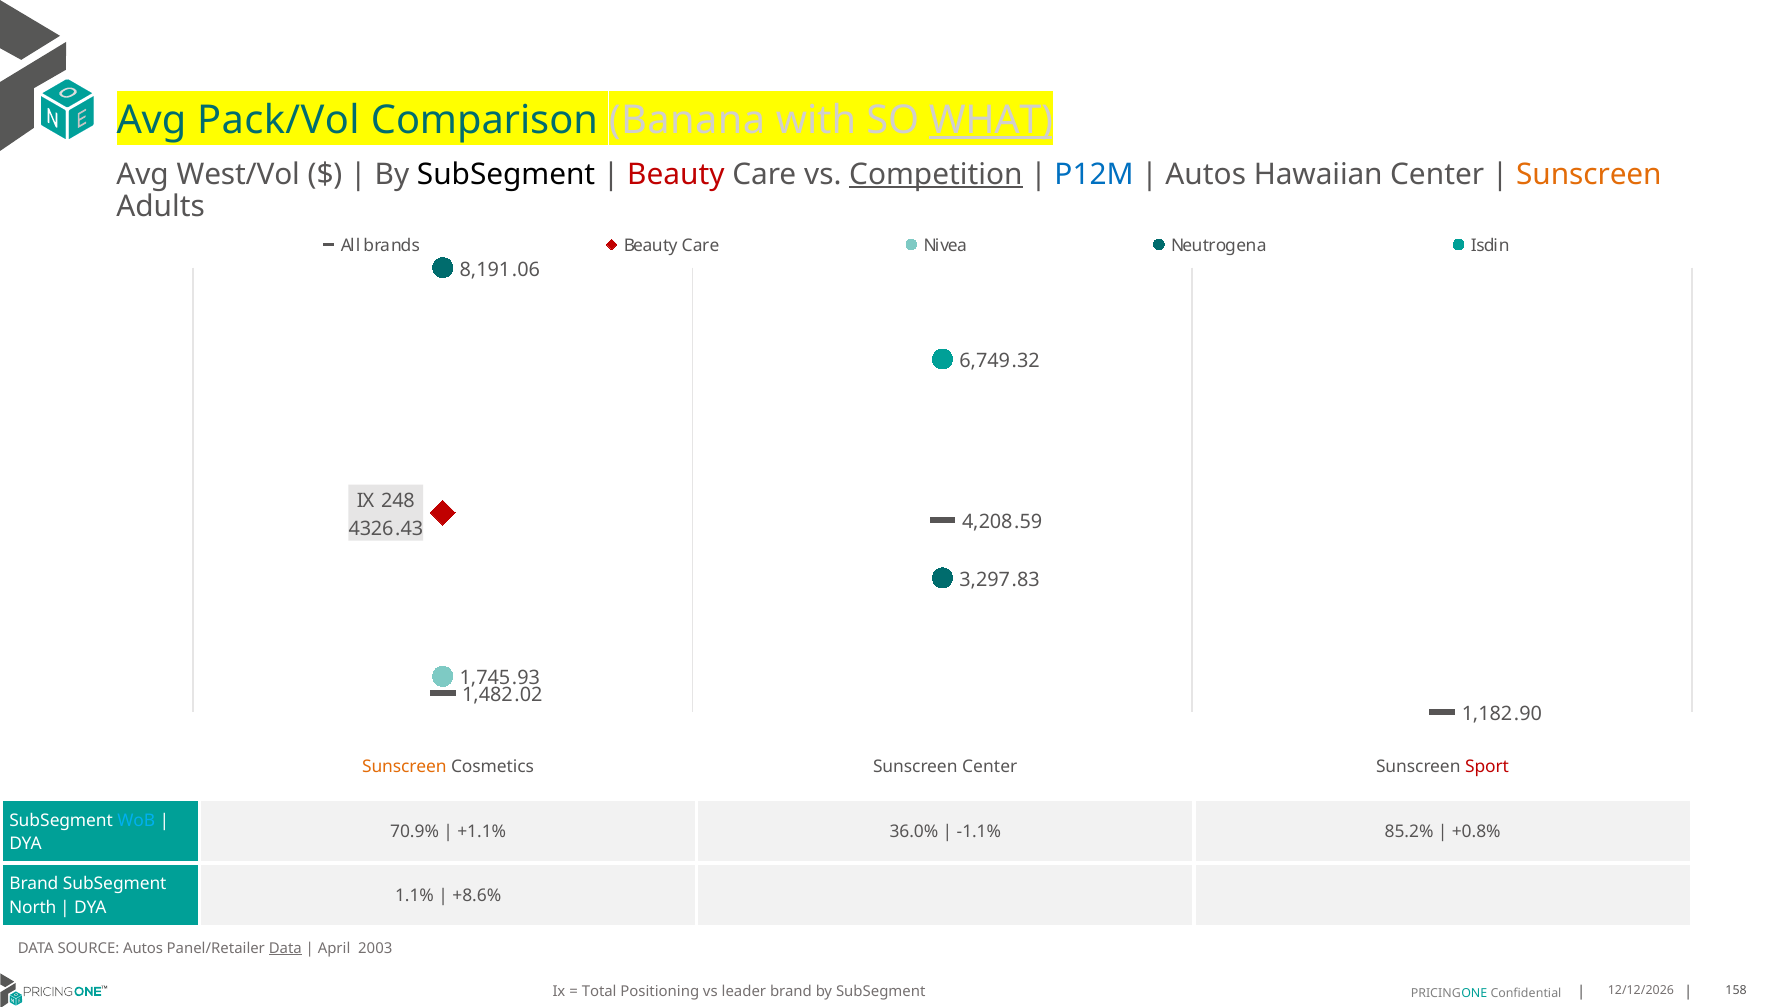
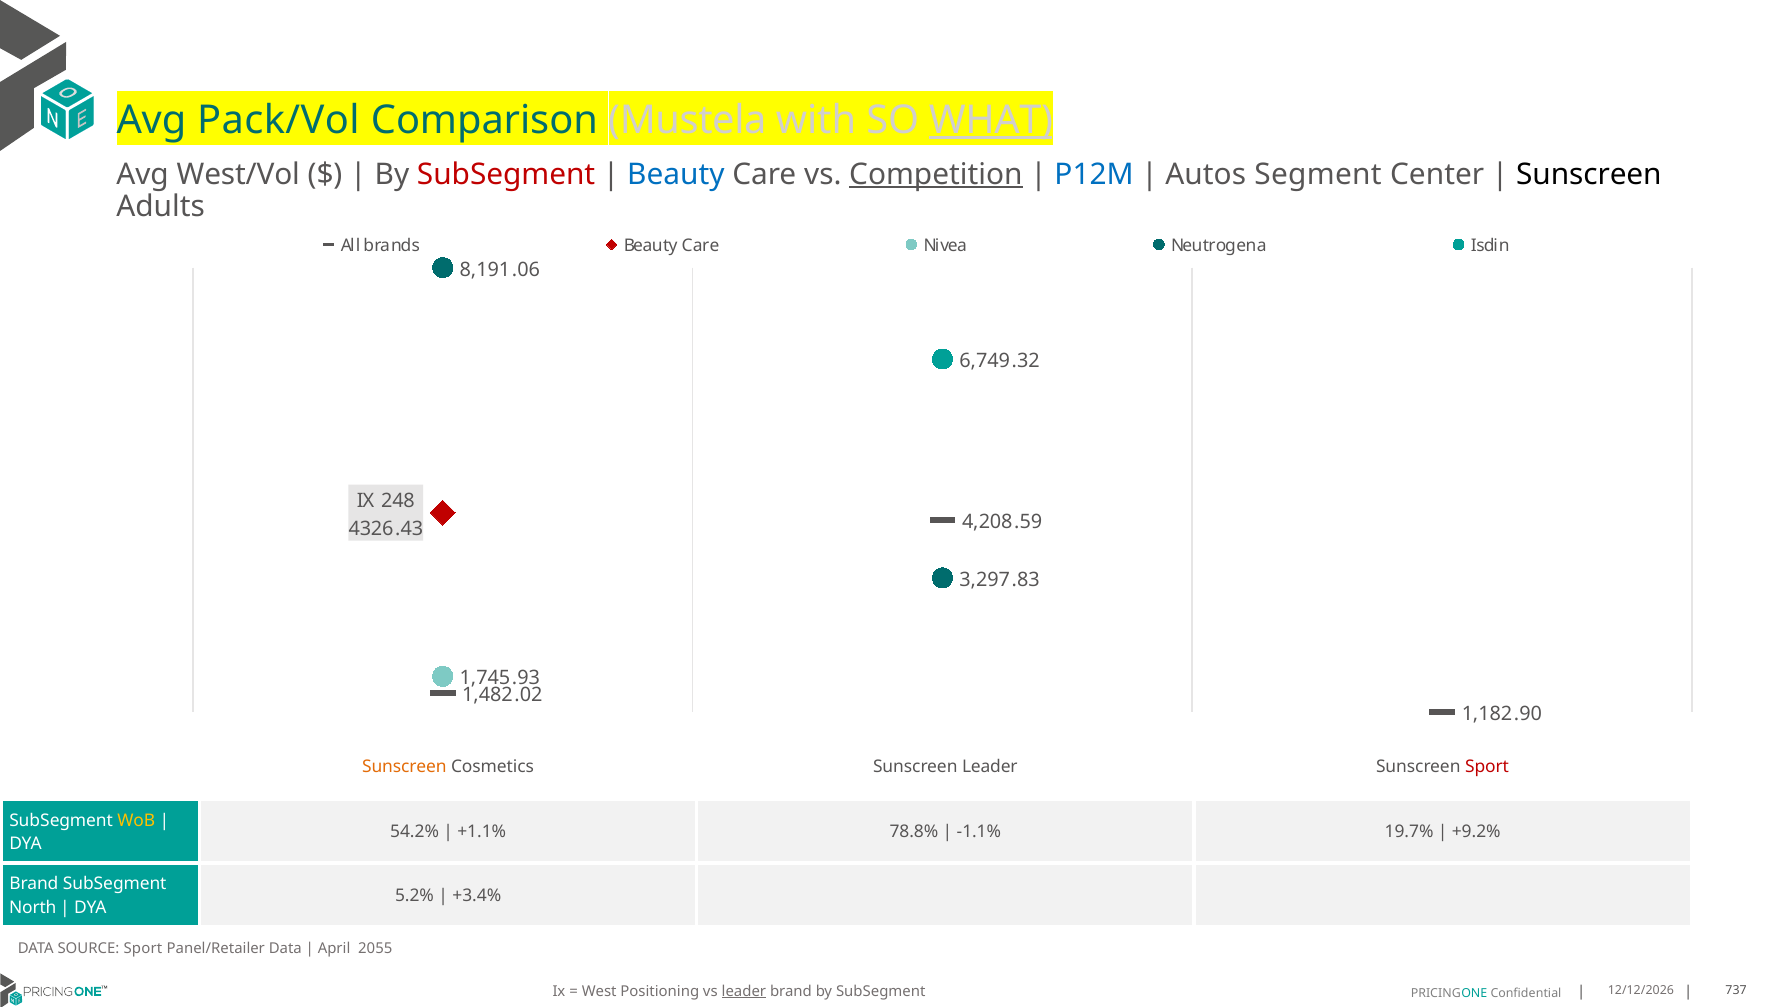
Banana: Banana -> Mustela
SubSegment at (506, 175) colour: black -> red
Beauty at (676, 175) colour: red -> blue
Hawaiian: Hawaiian -> Segment
Sunscreen at (1589, 175) colour: orange -> black
Sunscreen Center: Center -> Leader
WoB colour: light blue -> yellow
70.9%: 70.9% -> 54.2%
36.0%: 36.0% -> 78.8%
85.2%: 85.2% -> 19.7%
+0.8%: +0.8% -> +9.2%
1.1%: 1.1% -> 5.2%
+8.6%: +8.6% -> +3.4%
SOURCE Autos: Autos -> Sport
Data at (285, 949) underline: present -> none
2003: 2003 -> 2055
Total: Total -> West
leader at (744, 992) underline: none -> present
158: 158 -> 737
